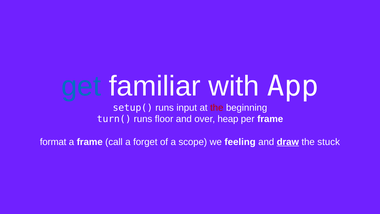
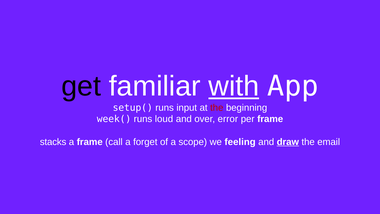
get colour: blue -> black
with underline: none -> present
turn(: turn( -> week(
floor: floor -> loud
heap: heap -> error
format: format -> stacks
stuck: stuck -> email
